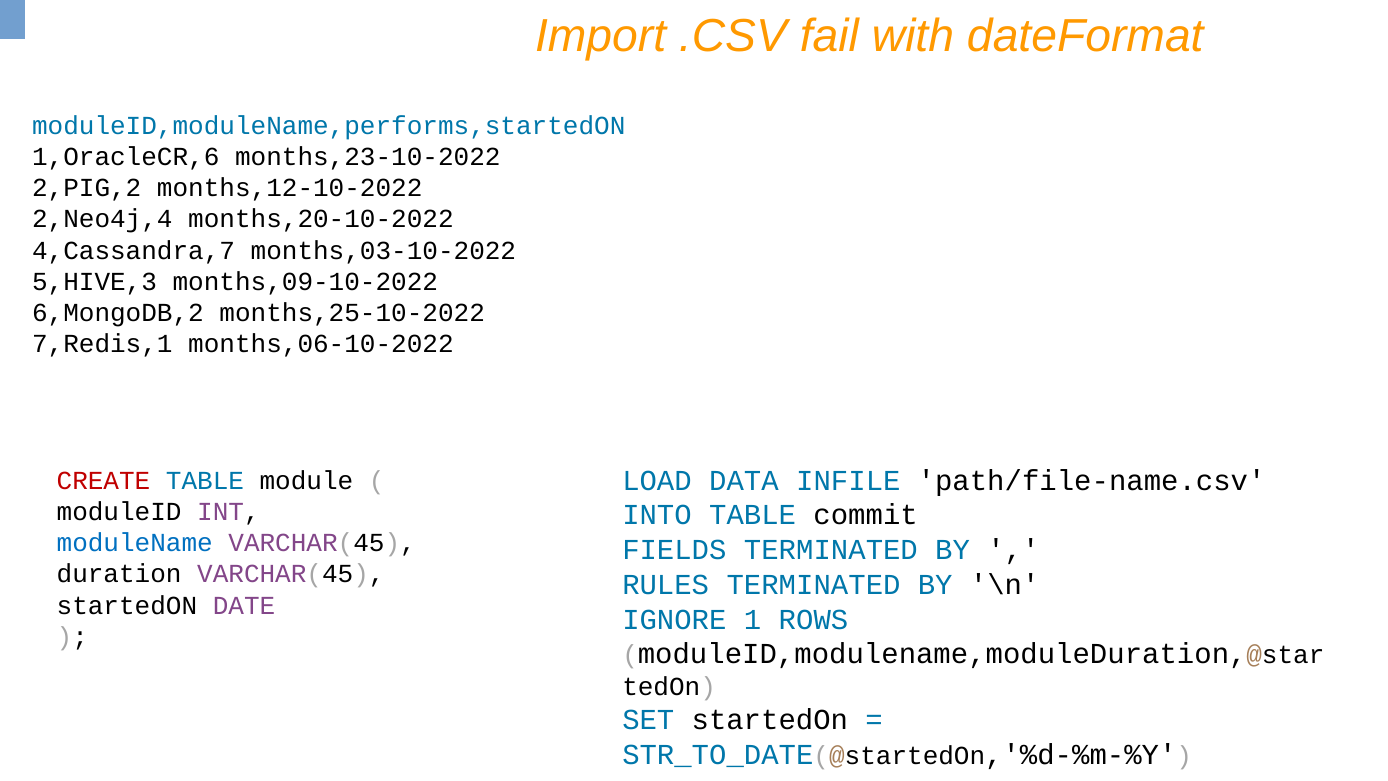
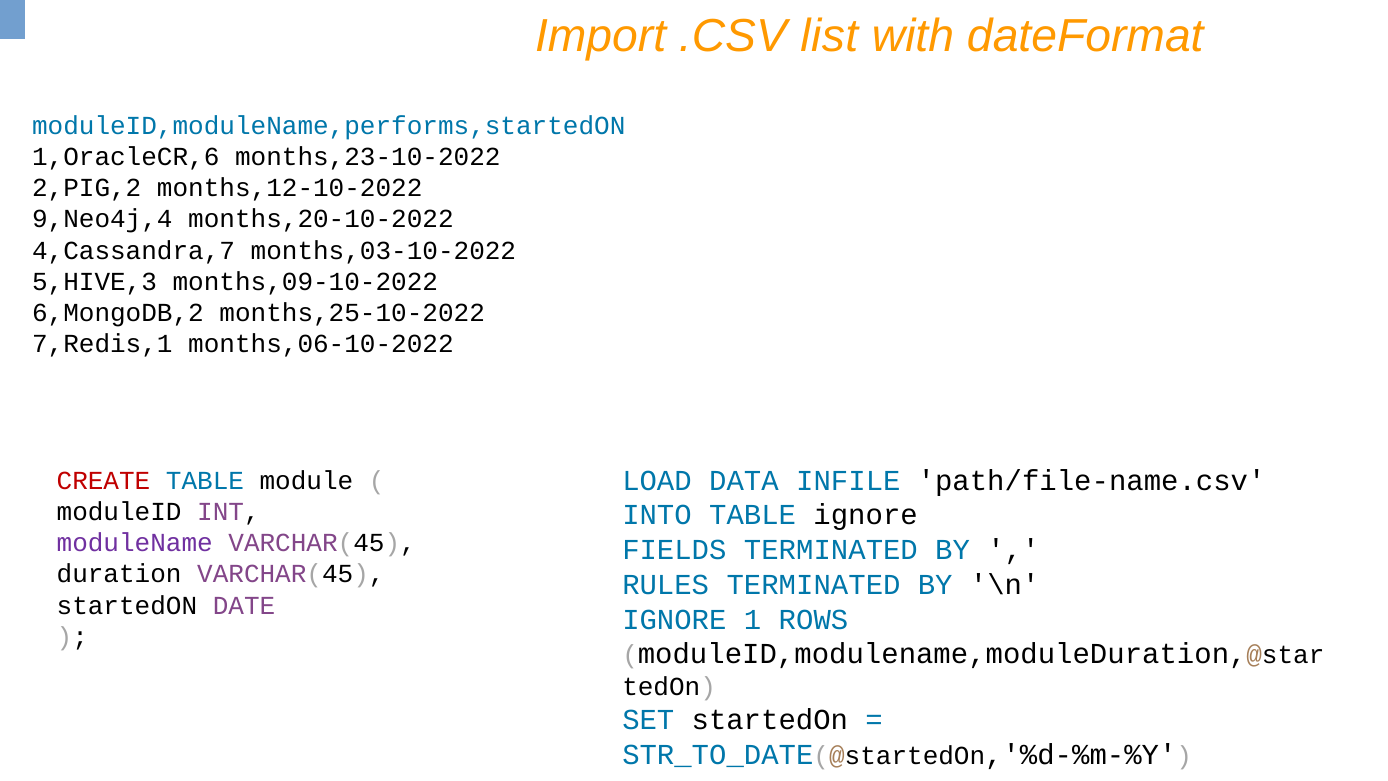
fail: fail -> list
2,Neo4j,4: 2,Neo4j,4 -> 9,Neo4j,4
TABLE commit: commit -> ignore
moduleName colour: blue -> purple
